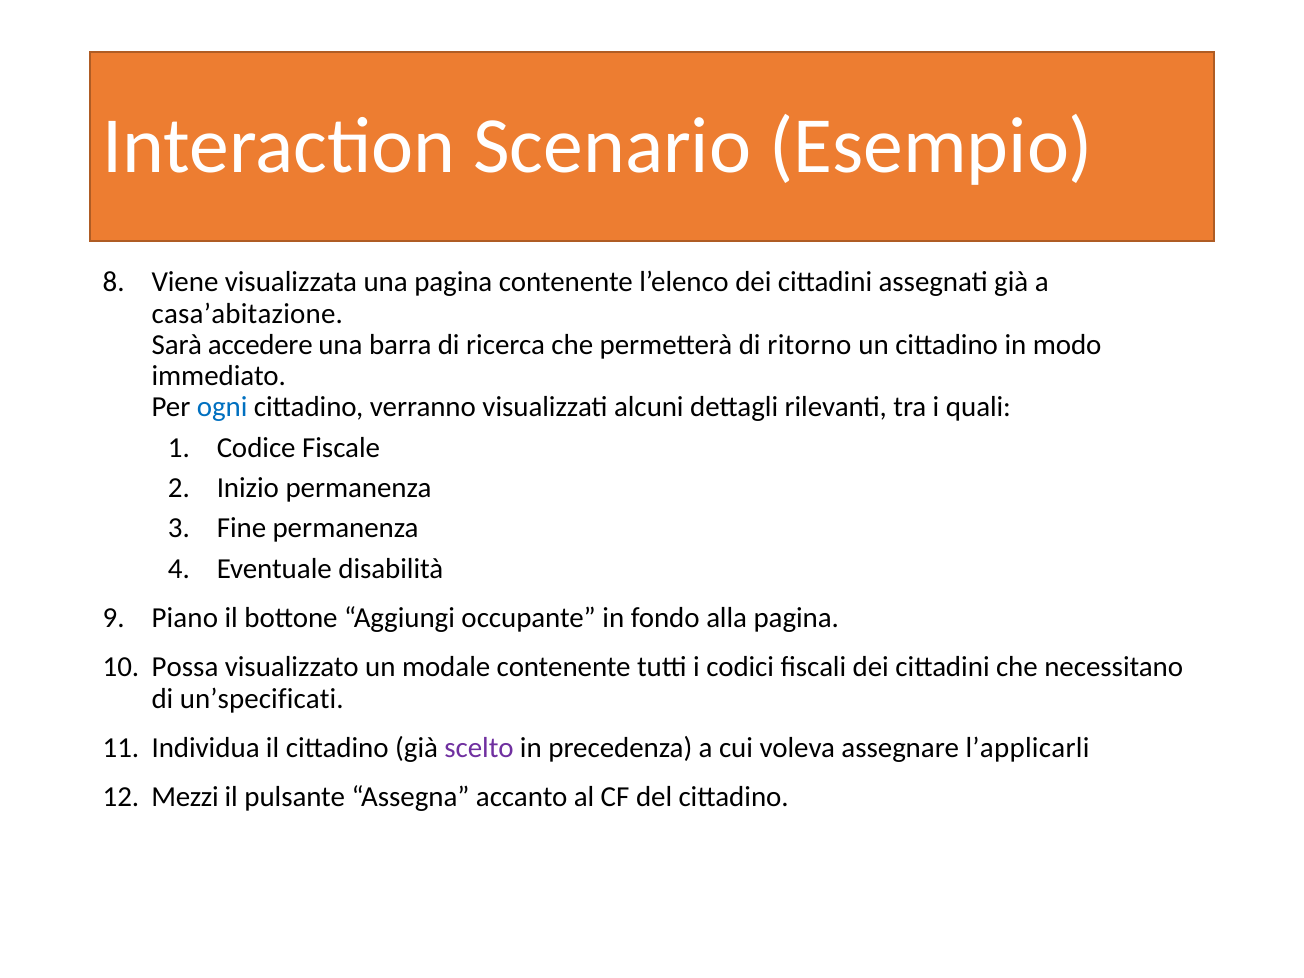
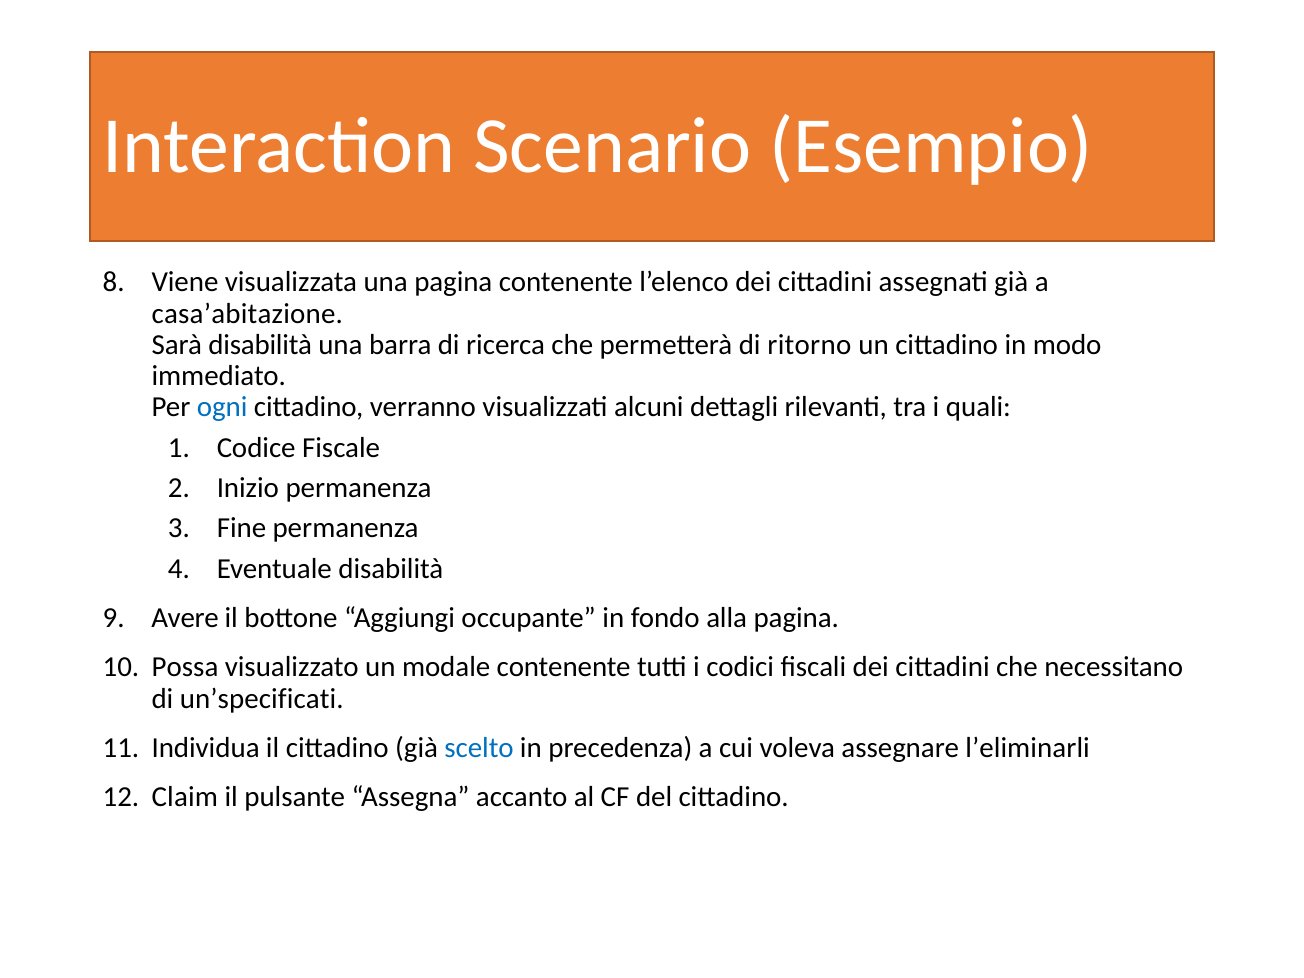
Sarà accedere: accedere -> disabilità
Piano: Piano -> Avere
scelto colour: purple -> blue
l’applicarli: l’applicarli -> l’eliminarli
Mezzi: Mezzi -> Claim
